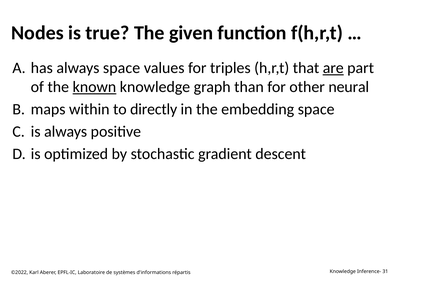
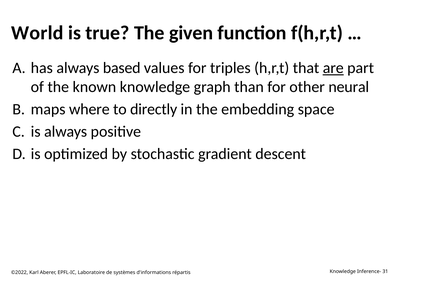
Nodes: Nodes -> World
always space: space -> based
known underline: present -> none
within: within -> where
